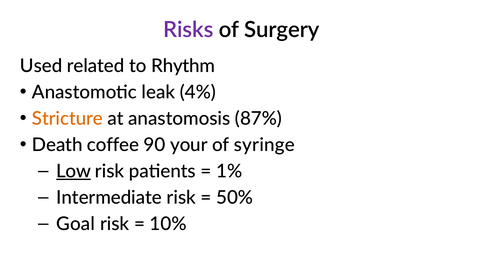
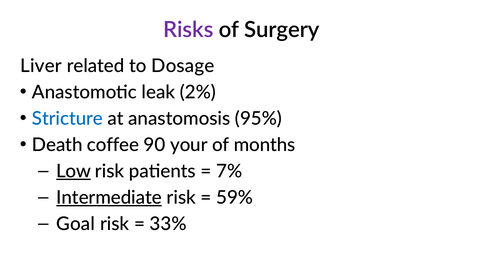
Used: Used -> Liver
Rhythm: Rhythm -> Dosage
4%: 4% -> 2%
Stricture colour: orange -> blue
87%: 87% -> 95%
syringe: syringe -> months
1%: 1% -> 7%
Intermediate underline: none -> present
50%: 50% -> 59%
10%: 10% -> 33%
